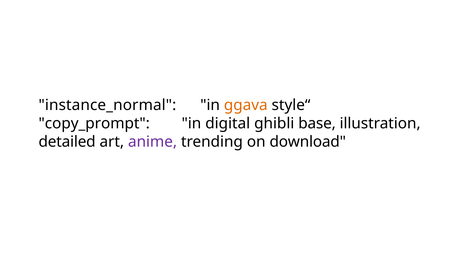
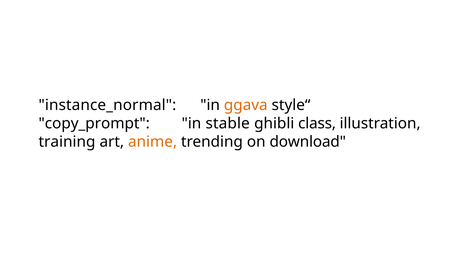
digital: digital -> stable
base: base -> class
detailed: detailed -> training
anime colour: purple -> orange
